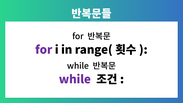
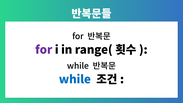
while at (75, 80) colour: purple -> blue
